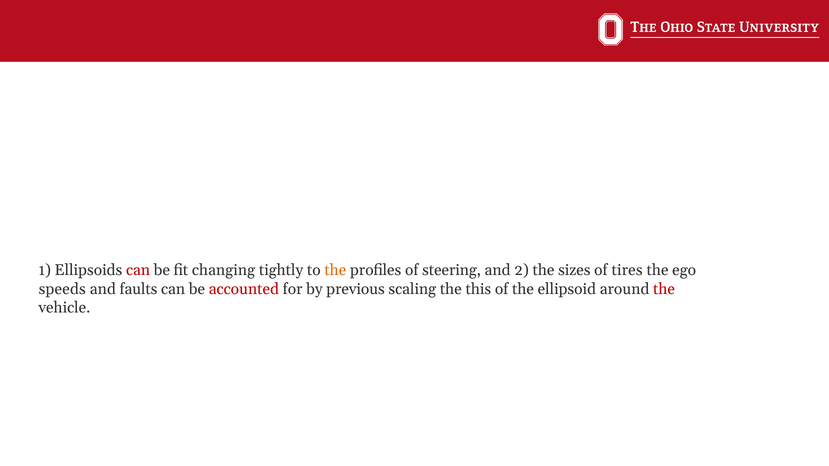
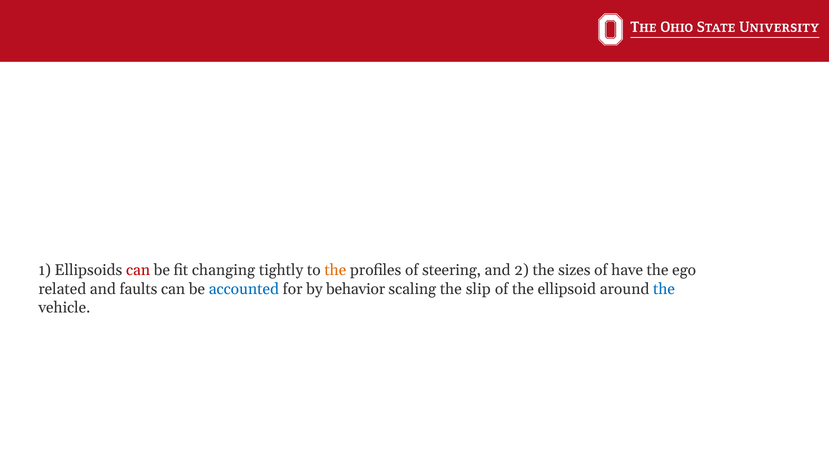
tires: tires -> have
speeds: speeds -> related
accounted colour: red -> blue
previous: previous -> behavior
this: this -> slip
the at (664, 289) colour: red -> blue
